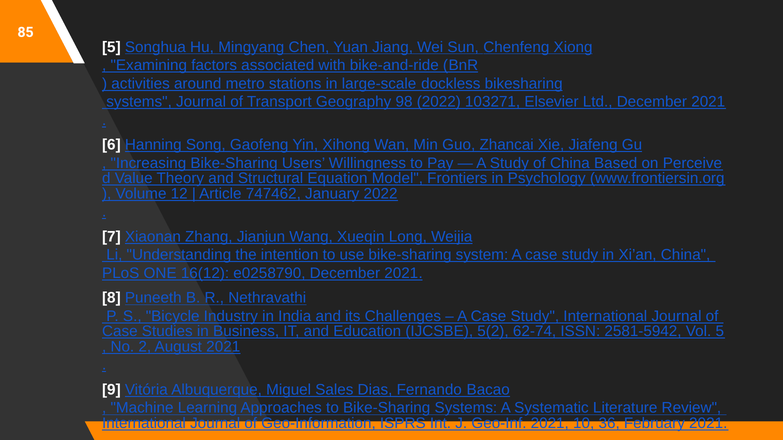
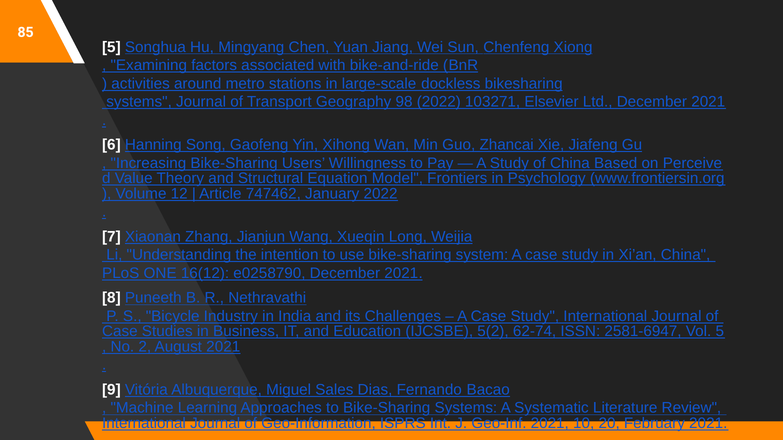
2581-5942: 2581-5942 -> 2581-6947
36: 36 -> 20
